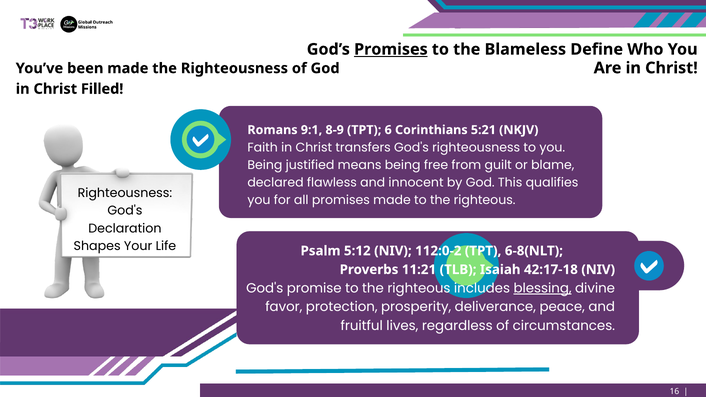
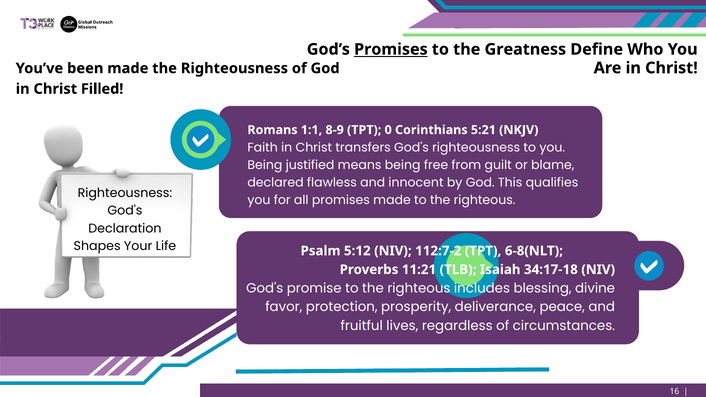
Blameless: Blameless -> Greatness
9:1: 9:1 -> 1:1
6: 6 -> 0
112:0-2: 112:0-2 -> 112:7-2
42:17-18: 42:17-18 -> 34:17-18
blessing underline: present -> none
